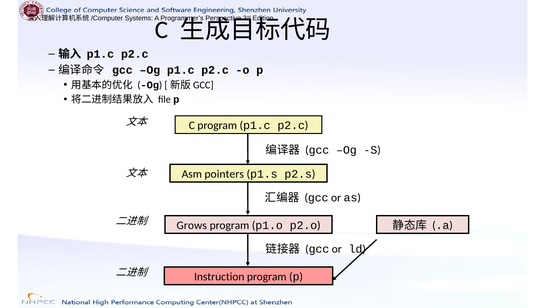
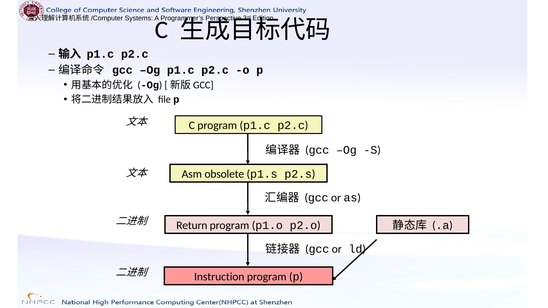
pointers: pointers -> obsolete
Grows: Grows -> Return
